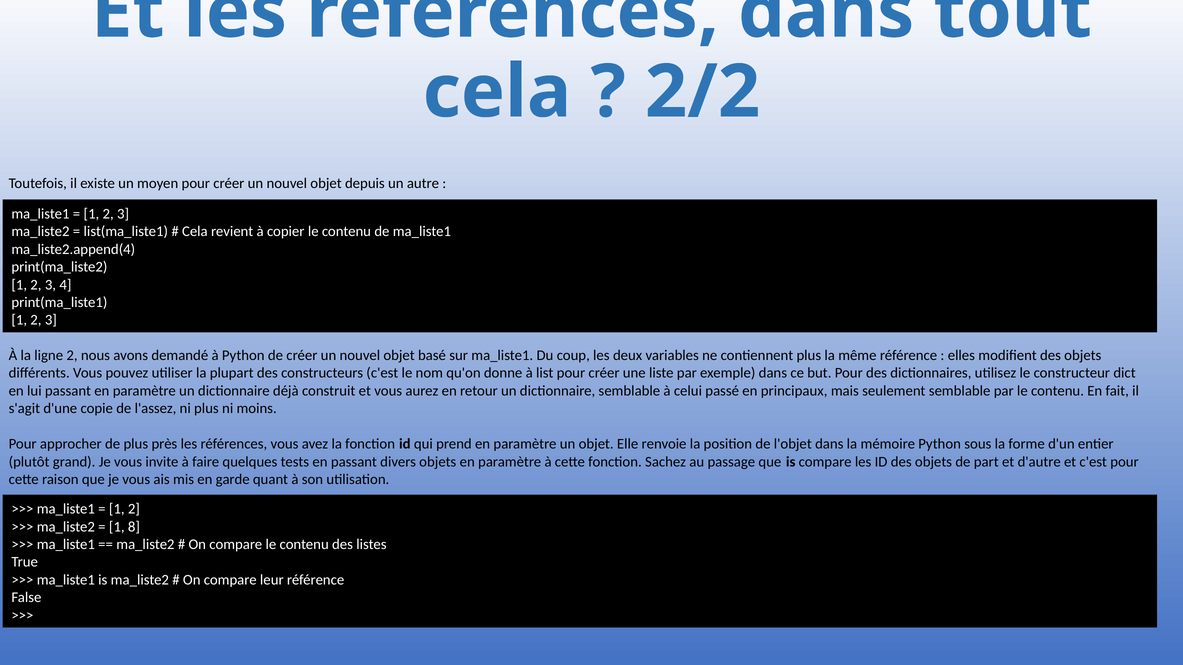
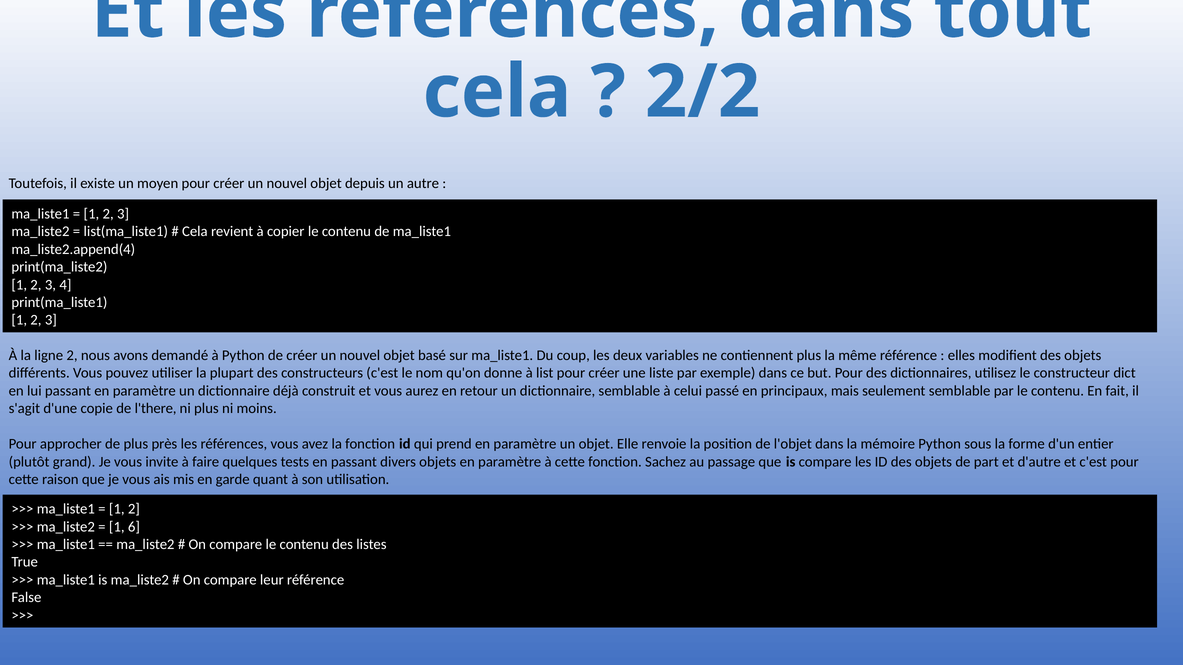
l'assez: l'assez -> l'there
8: 8 -> 6
